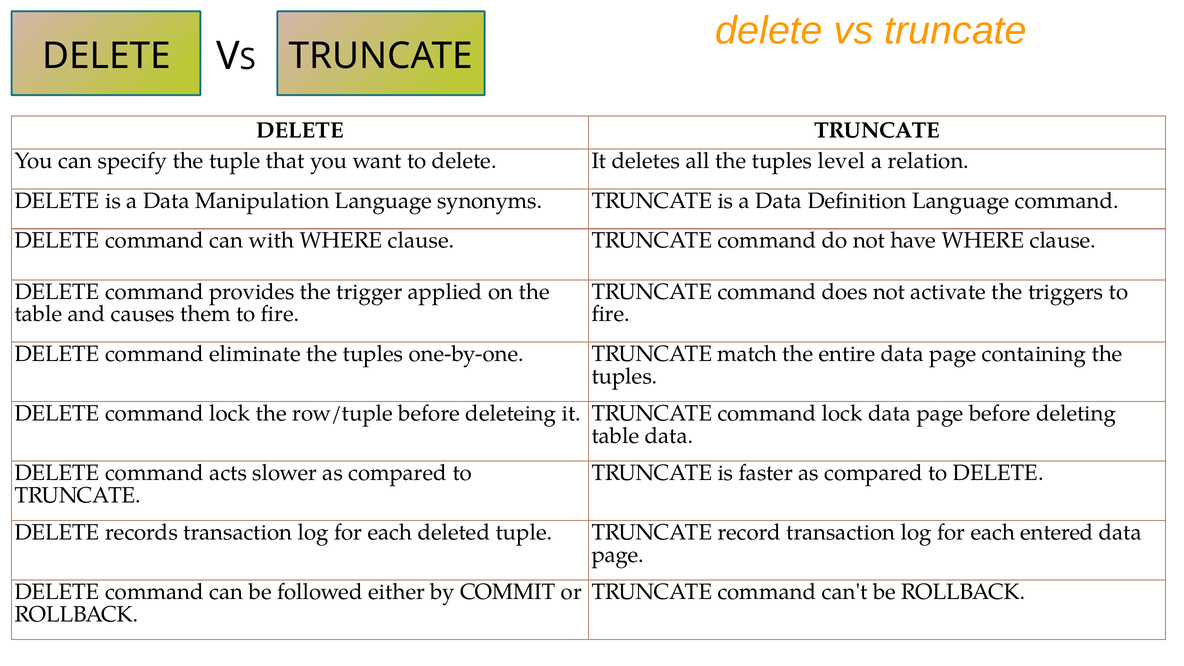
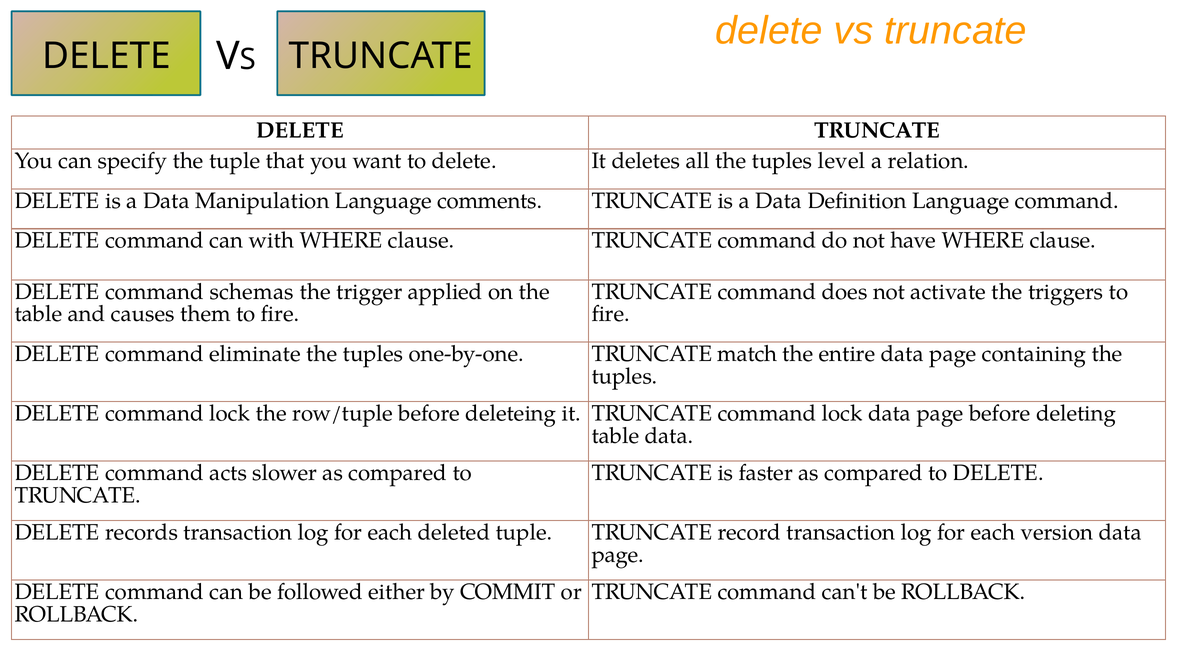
synonyms: synonyms -> comments
provides: provides -> schemas
entered: entered -> version
